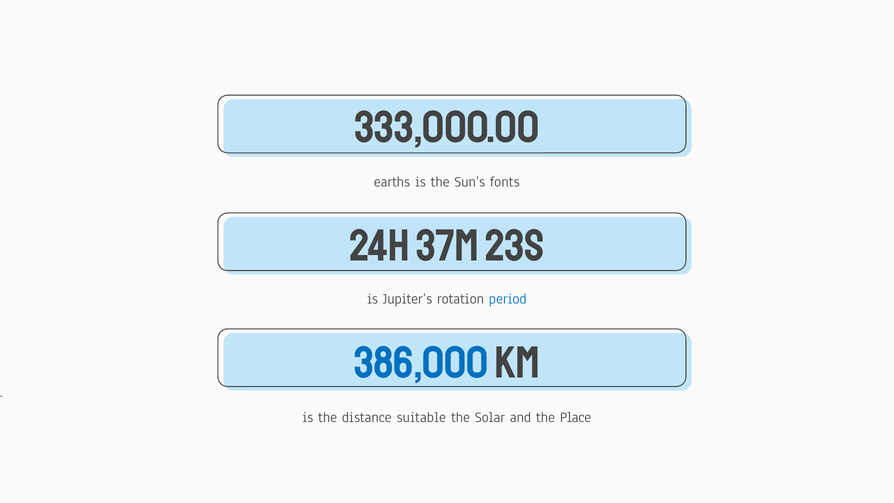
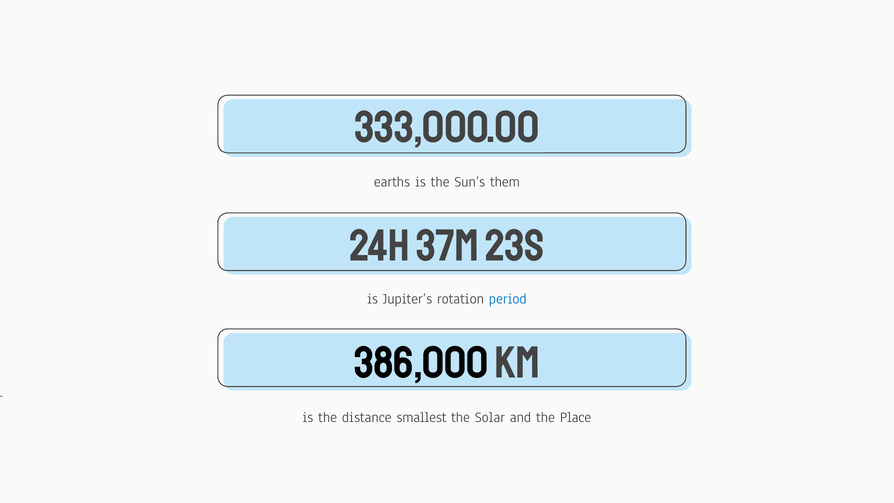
fonts: fonts -> them
386,000 colour: blue -> black
suitable: suitable -> smallest
